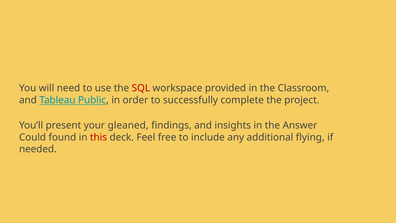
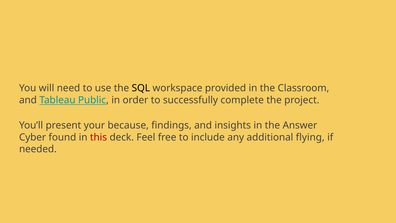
SQL colour: red -> black
gleaned: gleaned -> because
Could: Could -> Cyber
